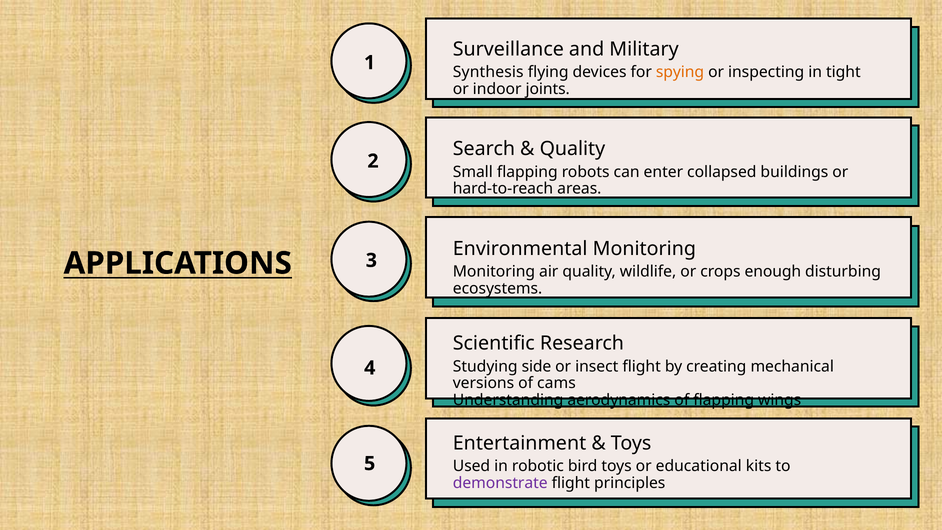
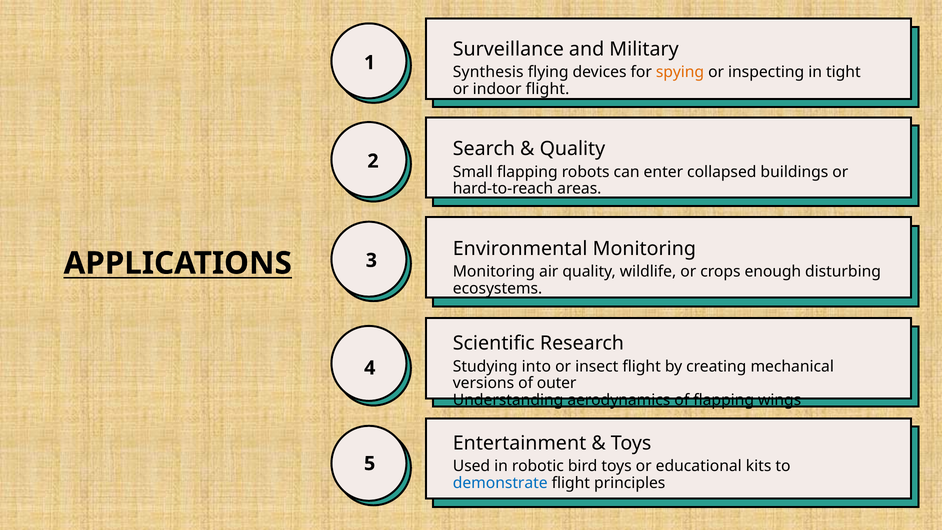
indoor joints: joints -> flight
side: side -> into
cams: cams -> outer
demonstrate colour: purple -> blue
